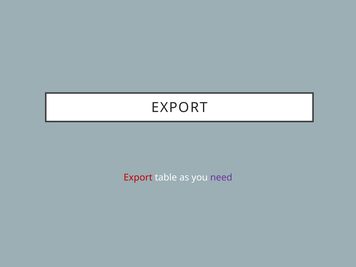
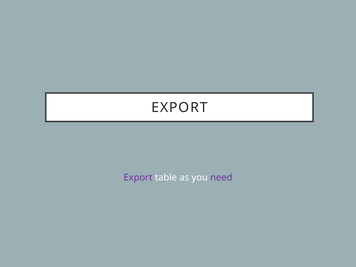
Export at (138, 178) colour: red -> purple
